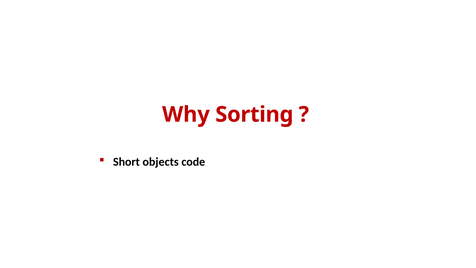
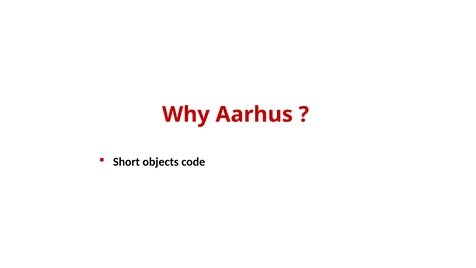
Sorting: Sorting -> Aarhus
